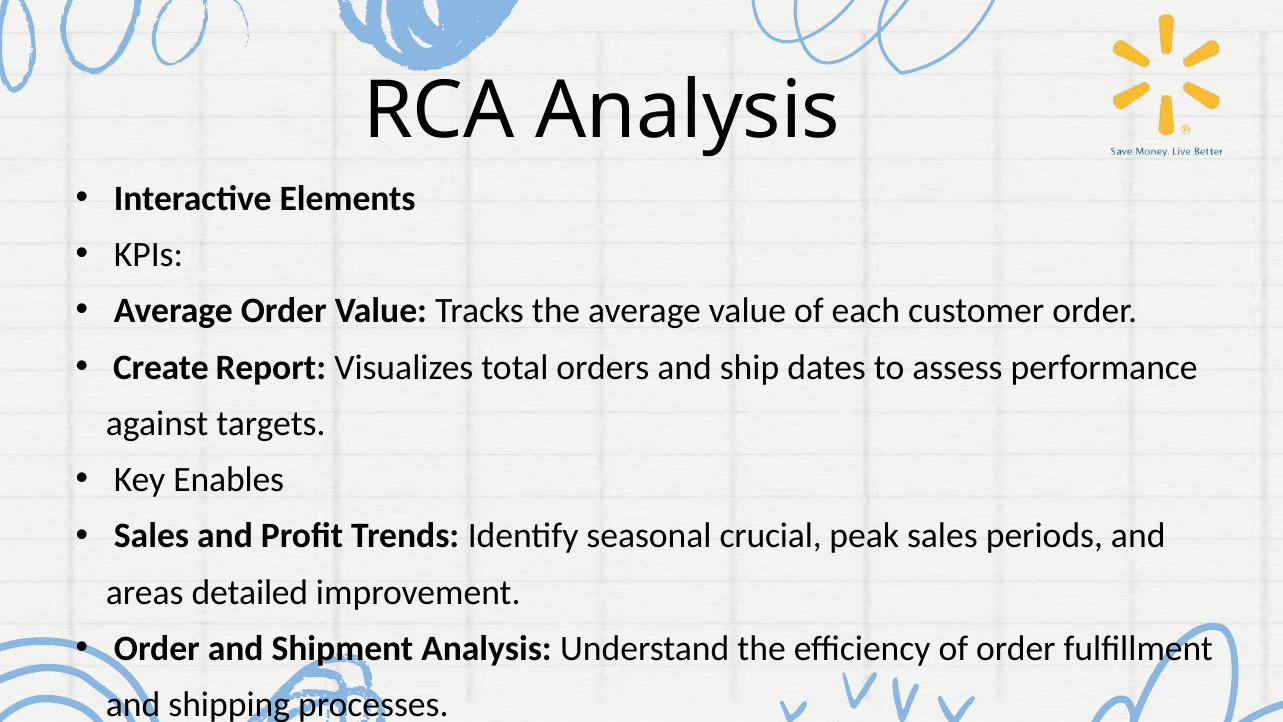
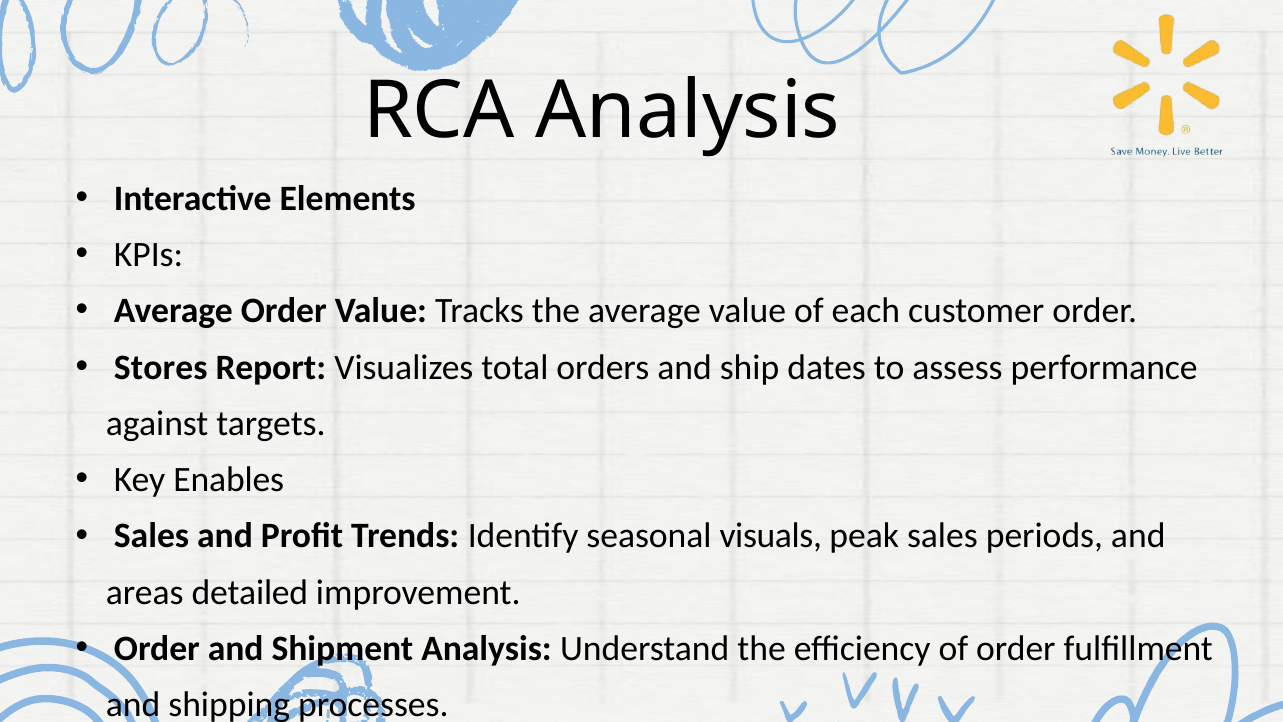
Create: Create -> Stores
crucial: crucial -> visuals
